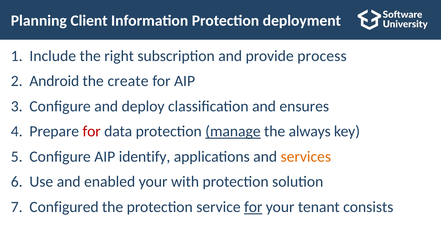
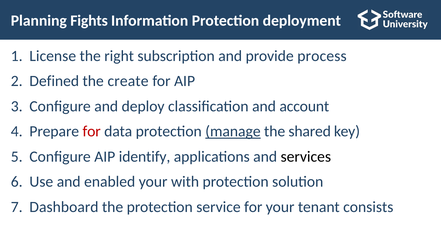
Client: Client -> Fights
Include: Include -> License
Android: Android -> Defined
ensures: ensures -> account
always: always -> shared
services colour: orange -> black
Configured: Configured -> Dashboard
for at (253, 207) underline: present -> none
